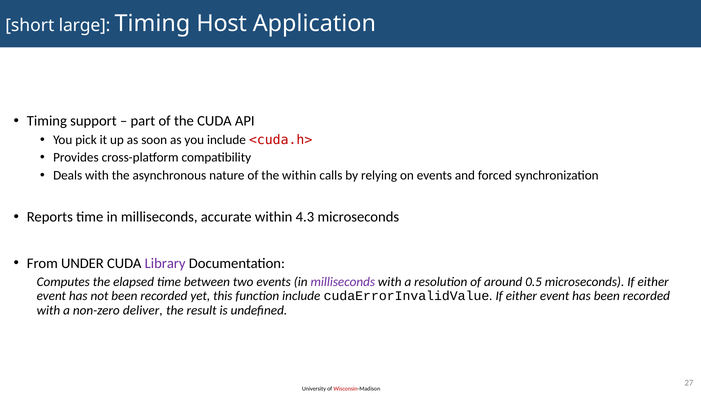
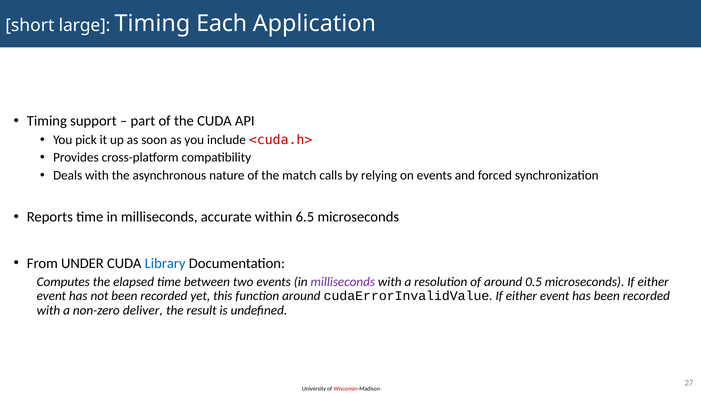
Host: Host -> Each
the within: within -> match
4.3: 4.3 -> 6.5
Library colour: purple -> blue
function include: include -> around
